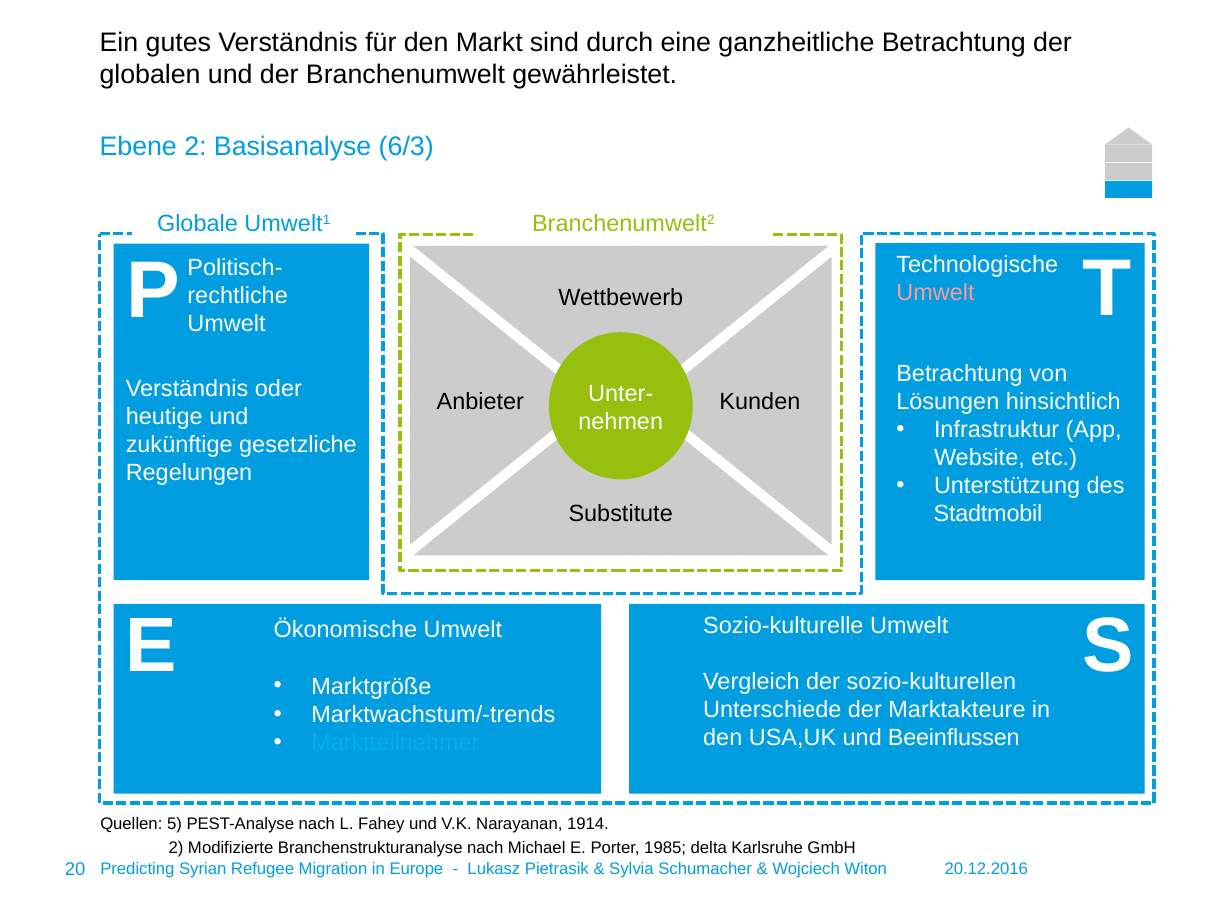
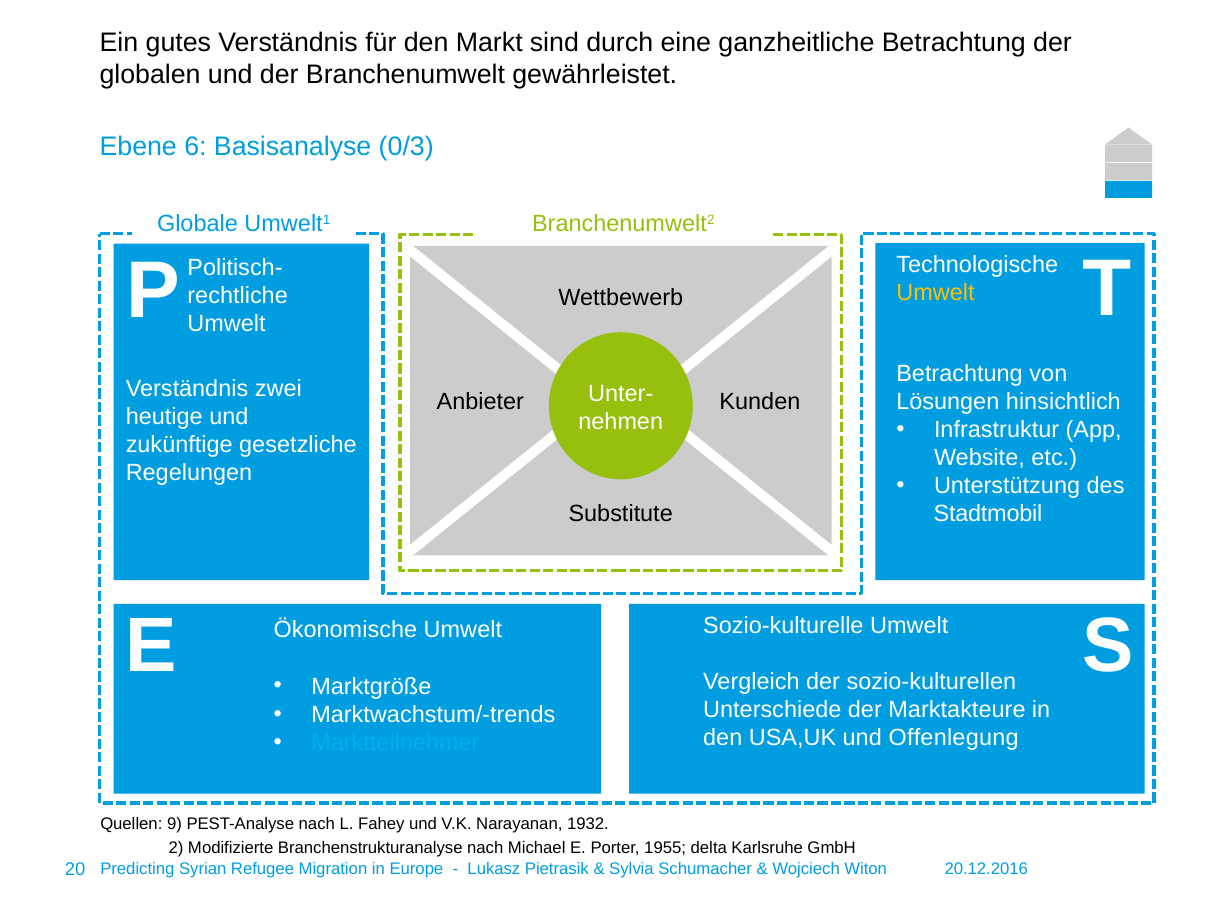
Ebene 2: 2 -> 6
6/3: 6/3 -> 0/3
Umwelt at (935, 293) colour: pink -> yellow
oder: oder -> zwei
Beeinflussen: Beeinflussen -> Offenlegung
5: 5 -> 9
1914: 1914 -> 1932
1985: 1985 -> 1955
